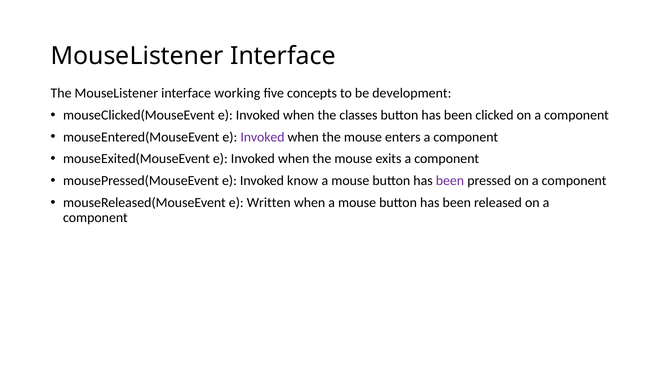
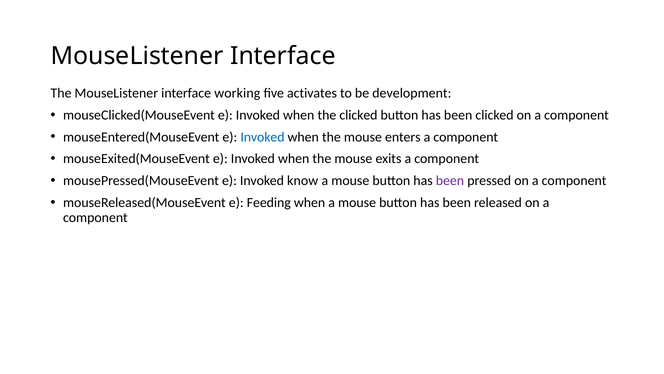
concepts: concepts -> activates
the classes: classes -> clicked
Invoked at (262, 137) colour: purple -> blue
Written: Written -> Feeding
